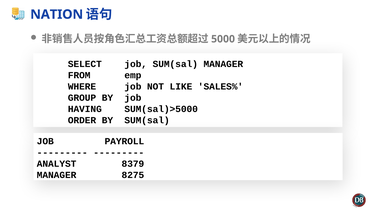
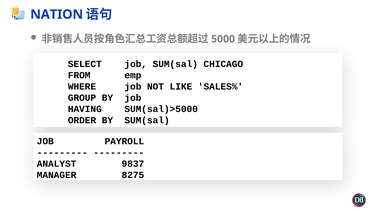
SUM(sal MANAGER: MANAGER -> CHICAGO
8379: 8379 -> 9837
